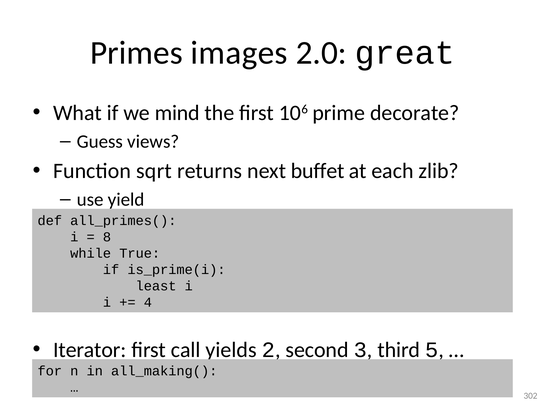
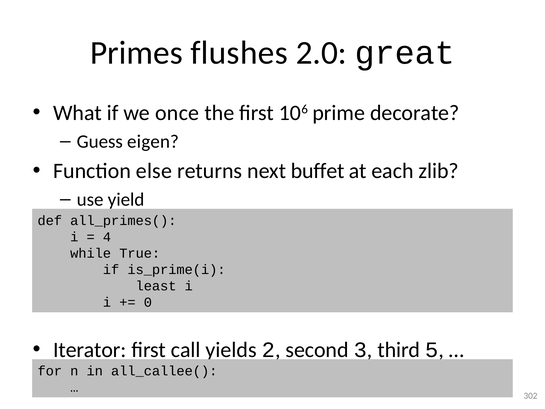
images: images -> flushes
mind: mind -> once
views: views -> eigen
sqrt: sqrt -> else
8: 8 -> 4
4: 4 -> 0
all_making(: all_making( -> all_callee(
